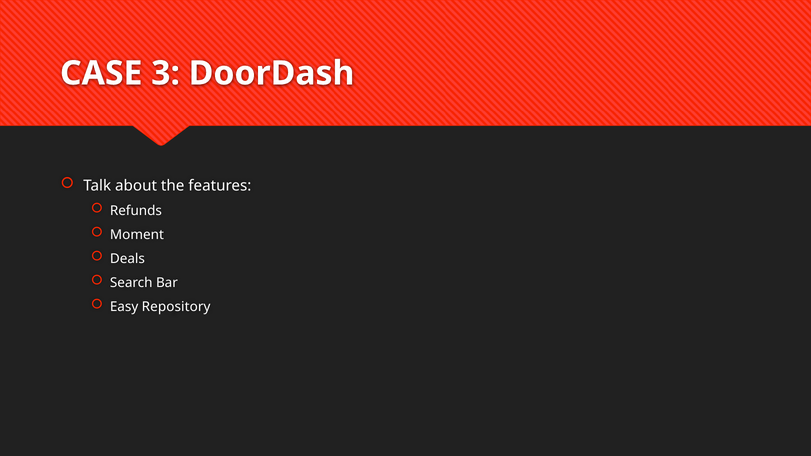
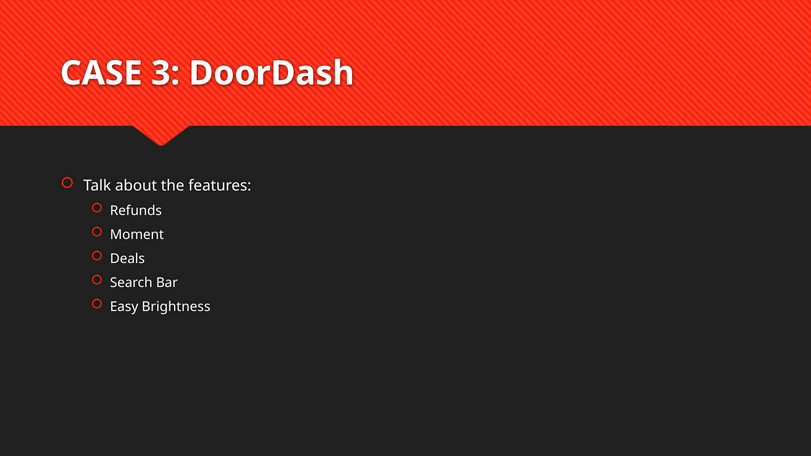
Repository: Repository -> Brightness
